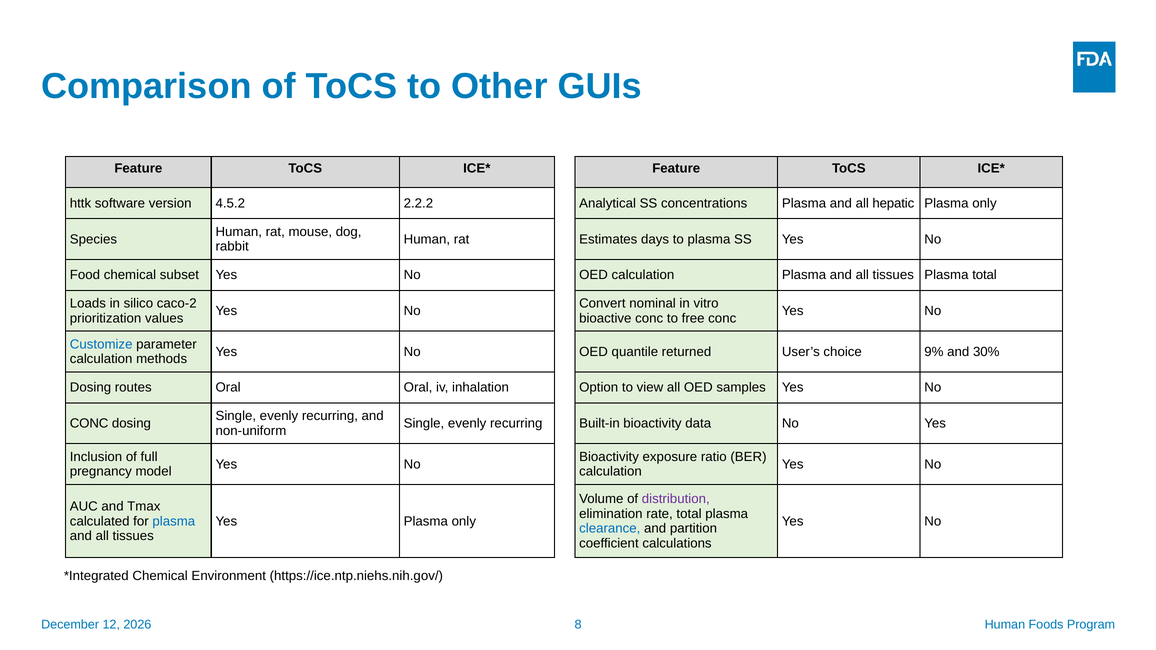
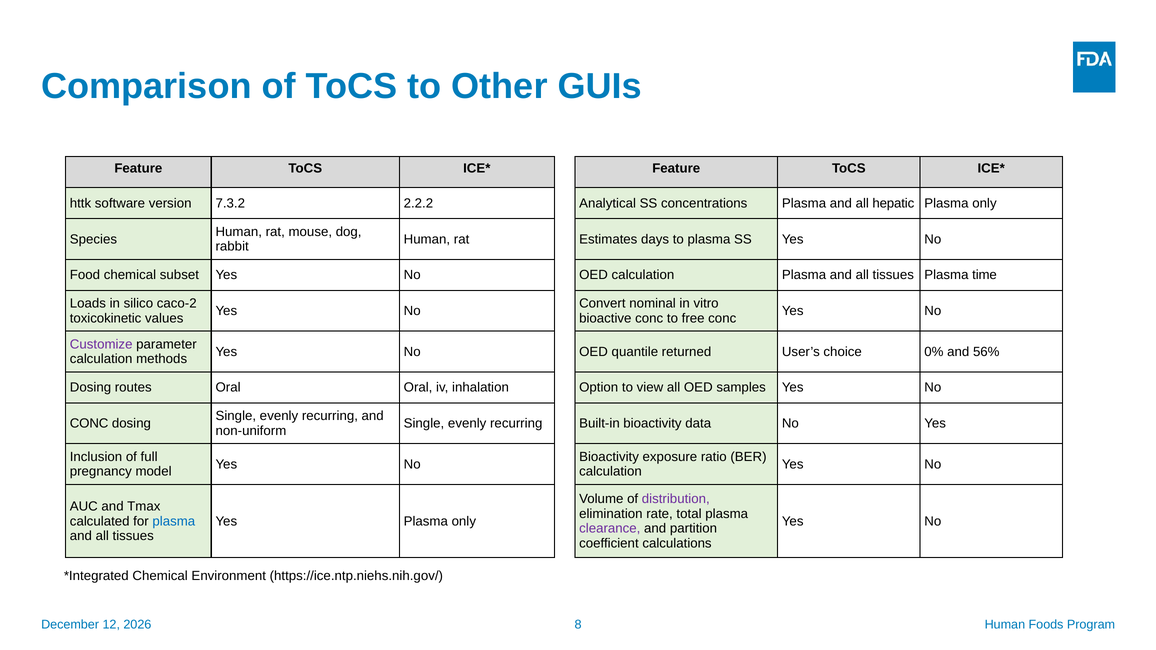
4.5.2: 4.5.2 -> 7.3.2
Plasma total: total -> time
prioritization: prioritization -> toxicokinetic
Customize colour: blue -> purple
9%: 9% -> 0%
30%: 30% -> 56%
clearance colour: blue -> purple
